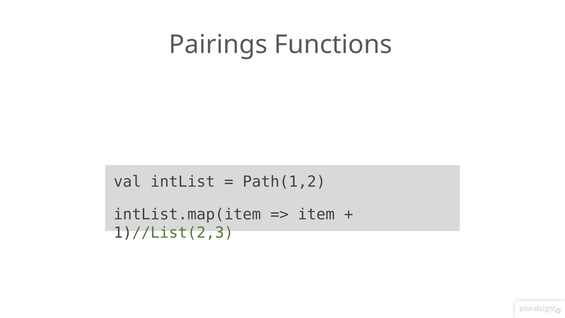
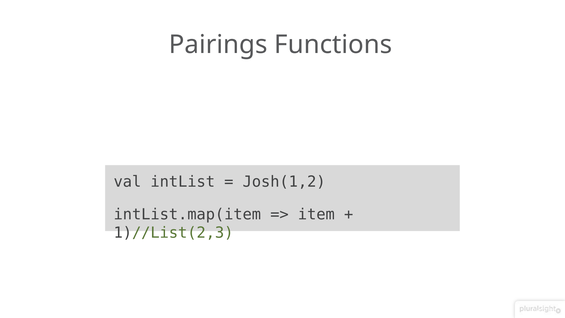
Path(1,2: Path(1,2 -> Josh(1,2
